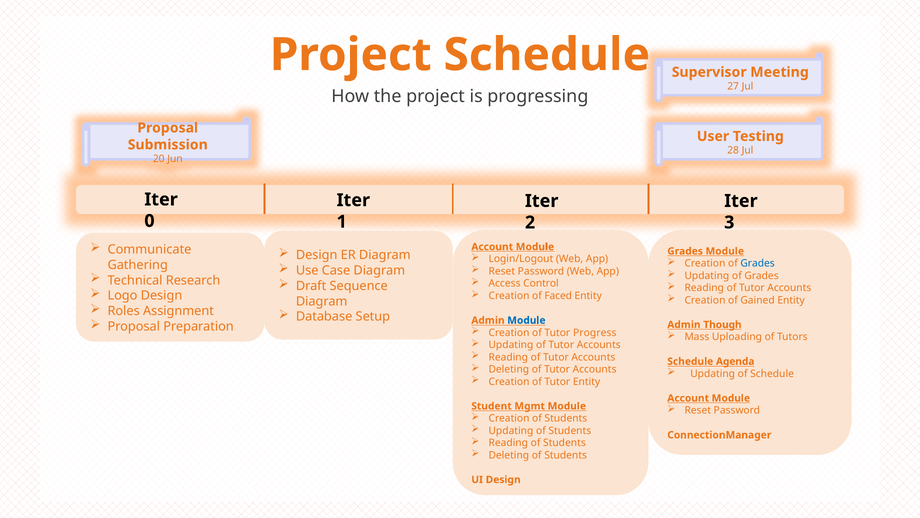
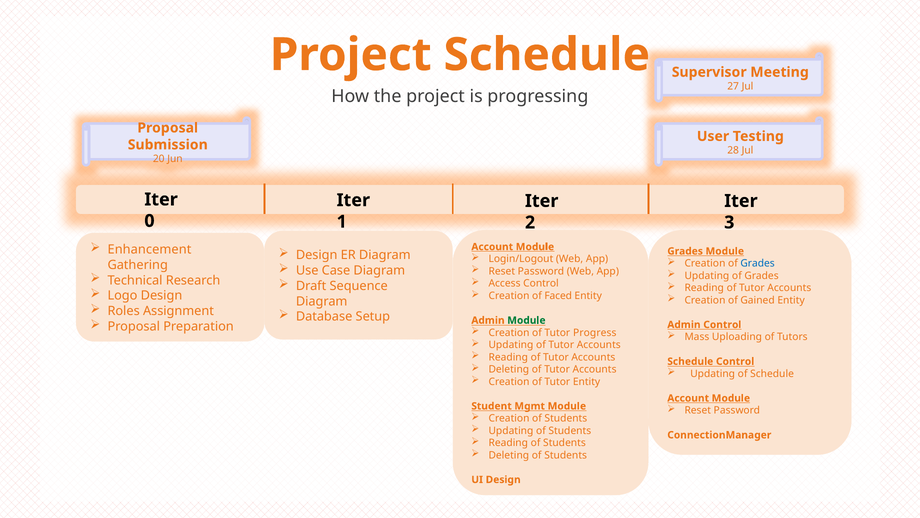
Communicate: Communicate -> Enhancement
Module at (526, 320) colour: blue -> green
Admin Though: Though -> Control
Schedule Agenda: Agenda -> Control
